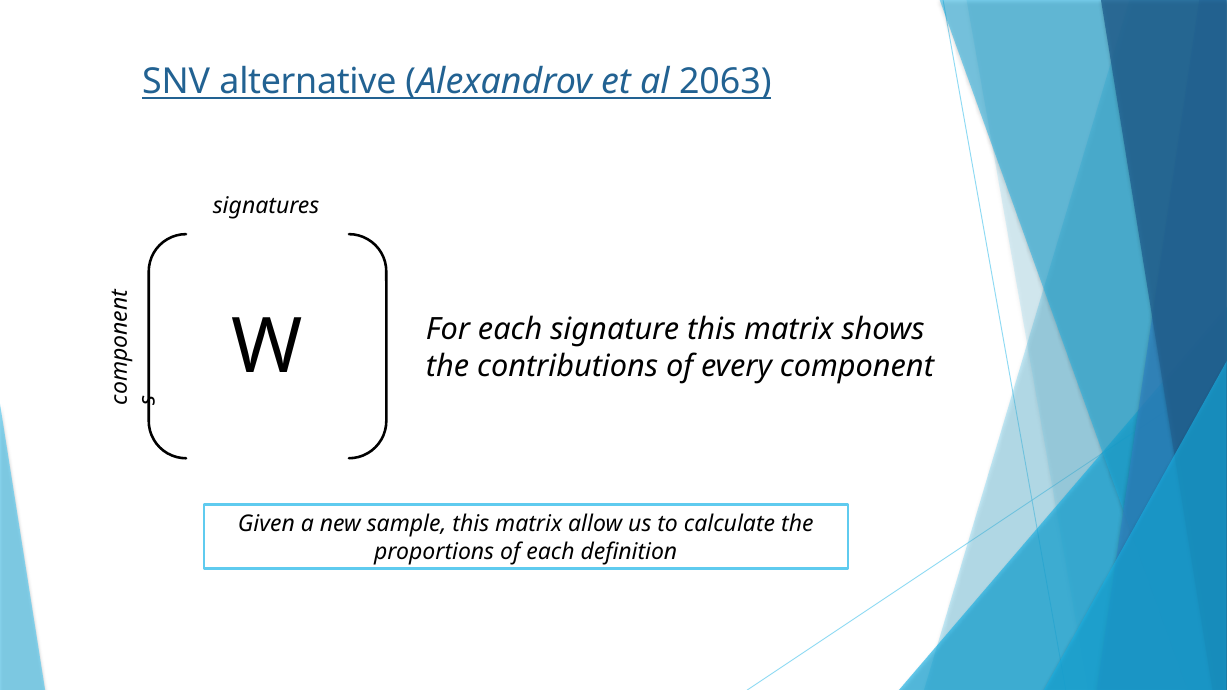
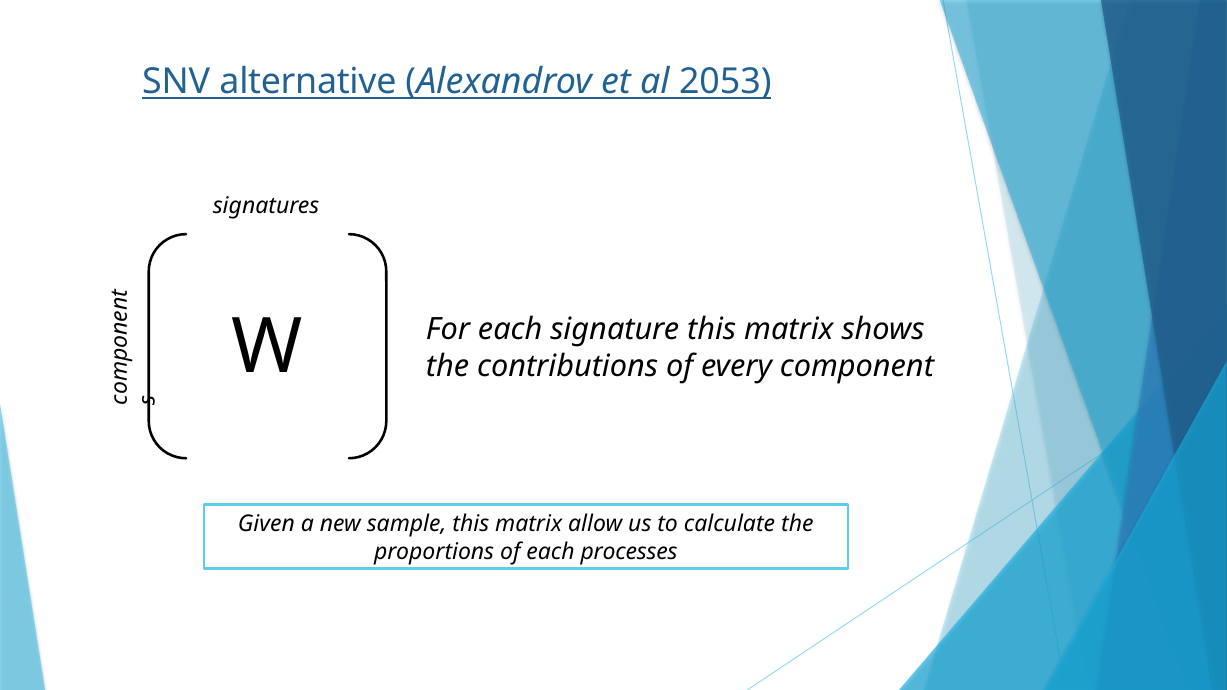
2063: 2063 -> 2053
definition: definition -> processes
